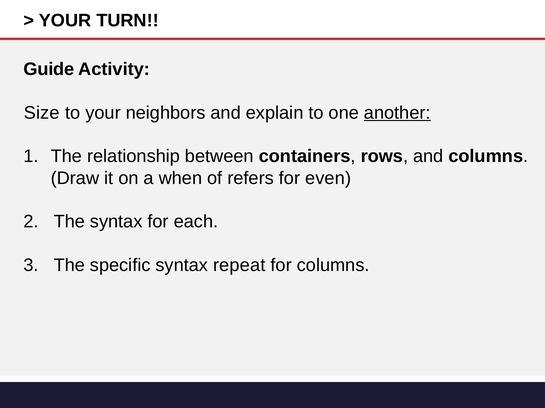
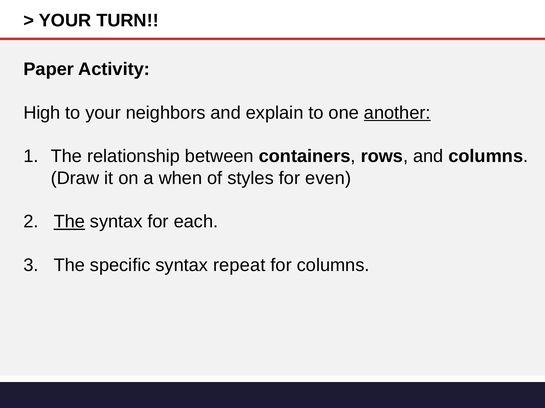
Guide: Guide -> Paper
Size: Size -> High
refers: refers -> styles
The at (69, 222) underline: none -> present
